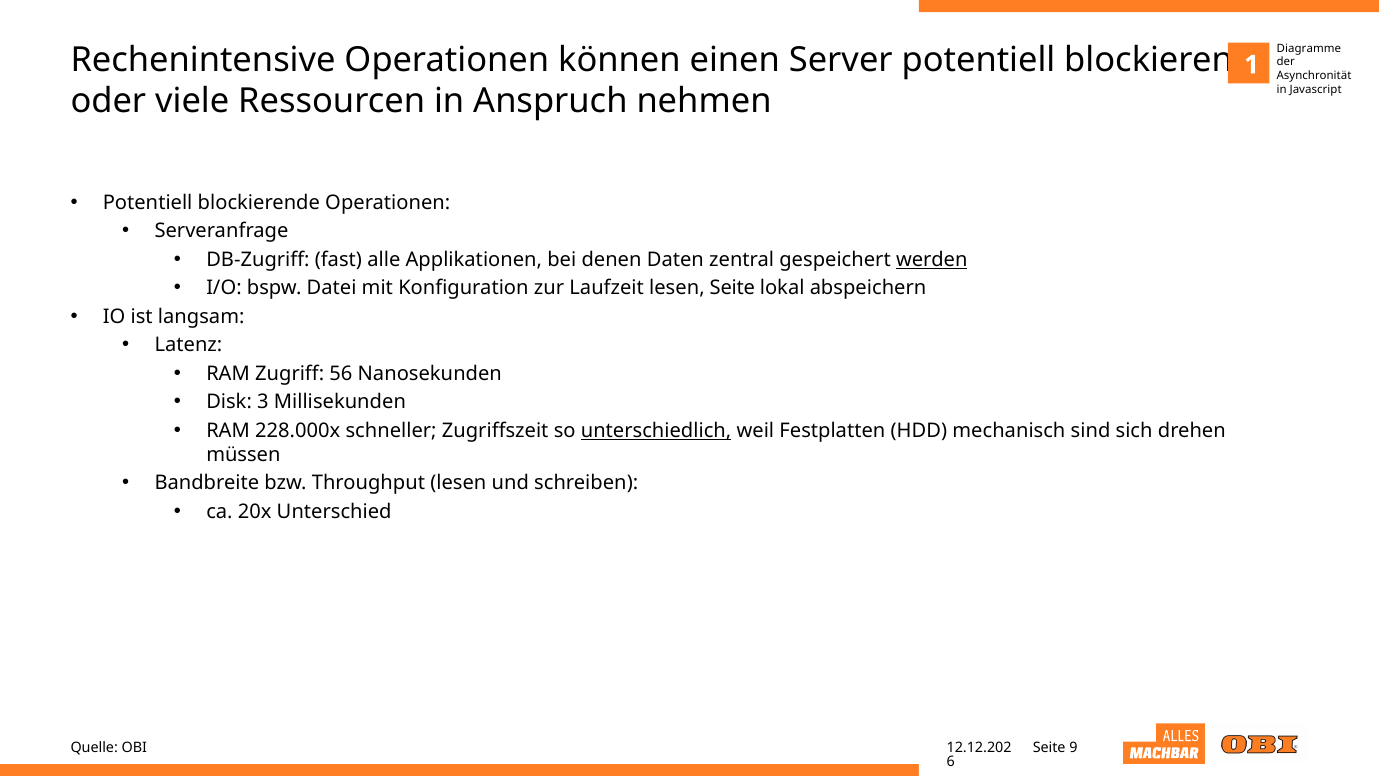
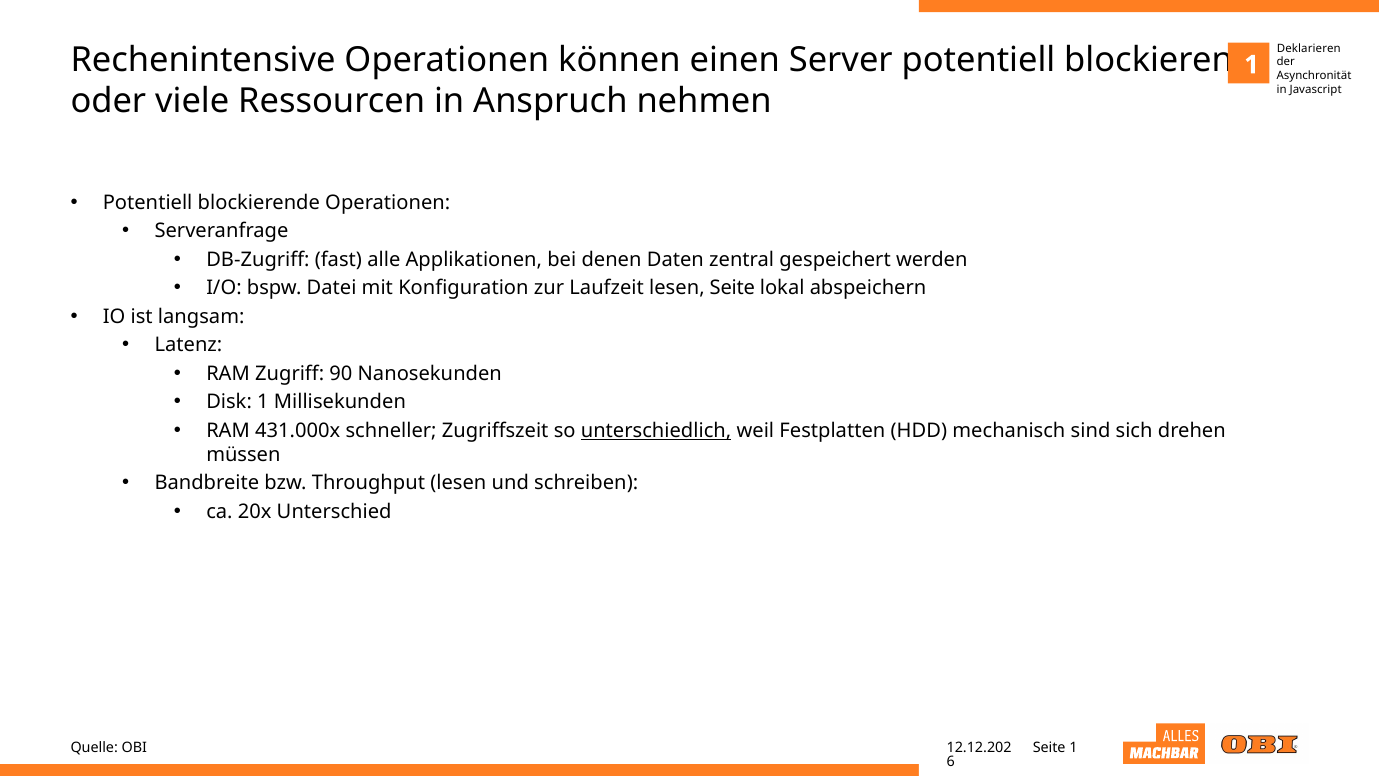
Diagramme: Diagramme -> Deklarieren
werden underline: present -> none
56: 56 -> 90
Disk 3: 3 -> 1
228.000x: 228.000x -> 431.000x
Seite 9: 9 -> 1
